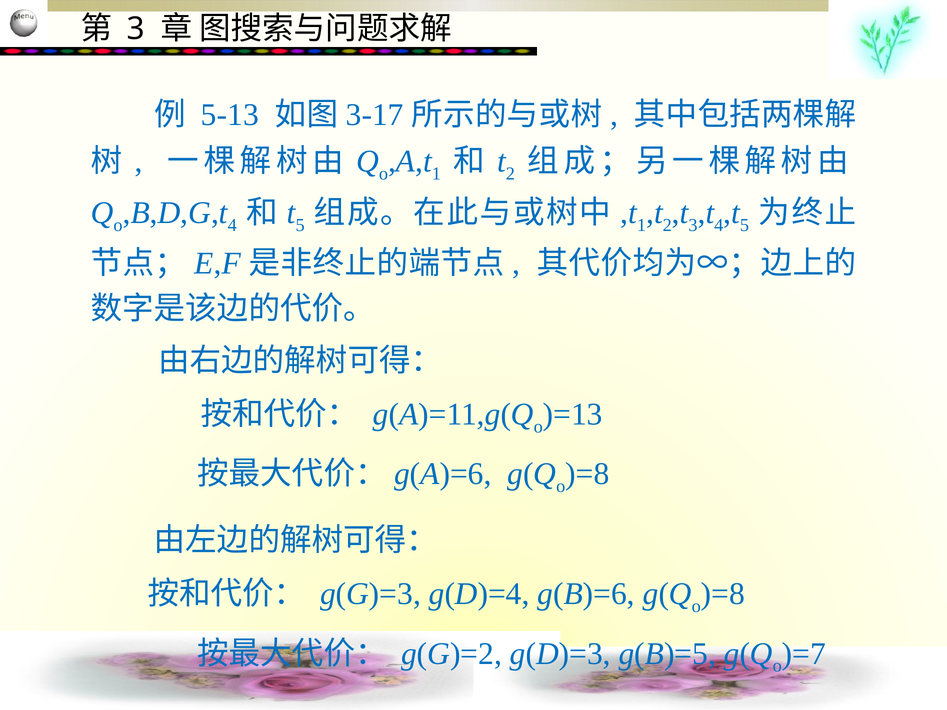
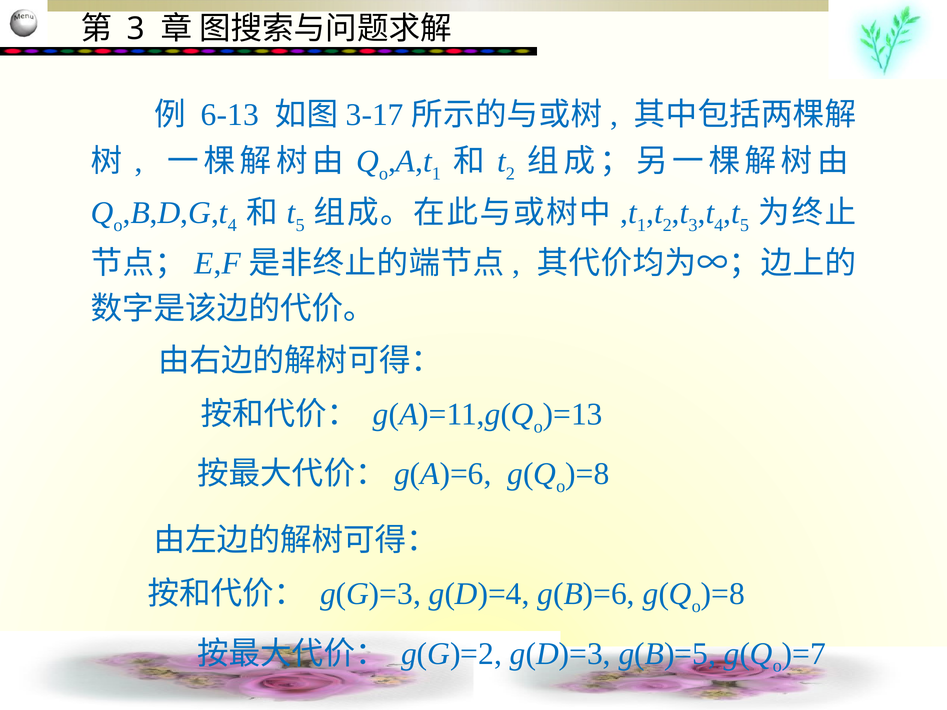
5-13: 5-13 -> 6-13
